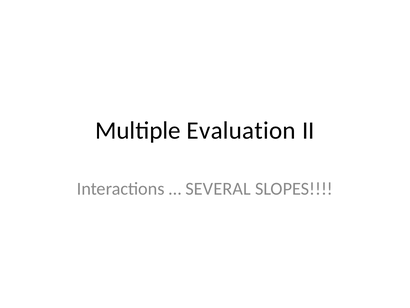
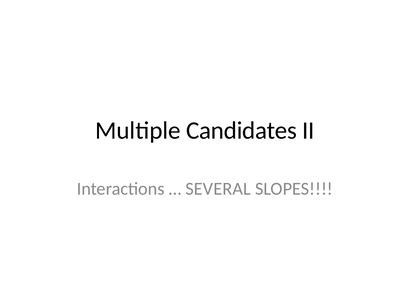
Evaluation: Evaluation -> Candidates
